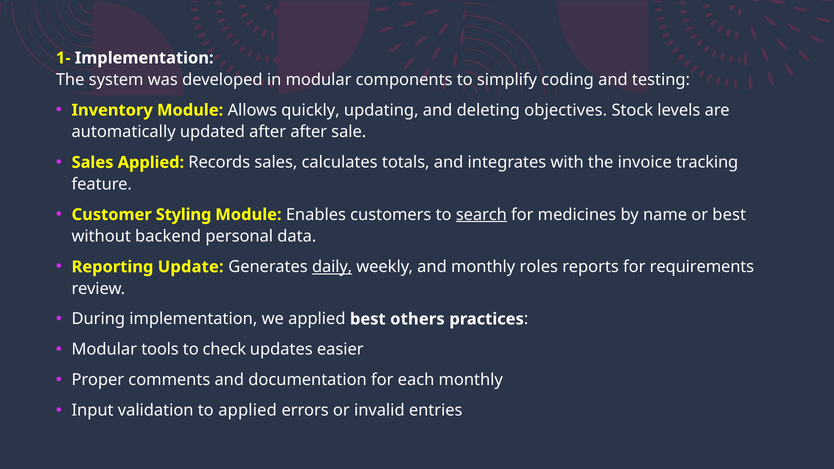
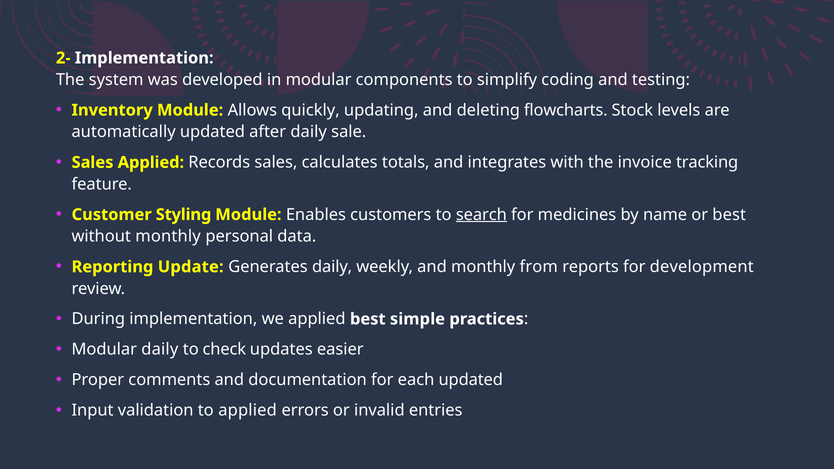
1-: 1- -> 2-
objectives: objectives -> flowcharts
after after: after -> daily
without backend: backend -> monthly
daily at (332, 267) underline: present -> none
roles: roles -> from
requirements: requirements -> development
others: others -> simple
Modular tools: tools -> daily
each monthly: monthly -> updated
